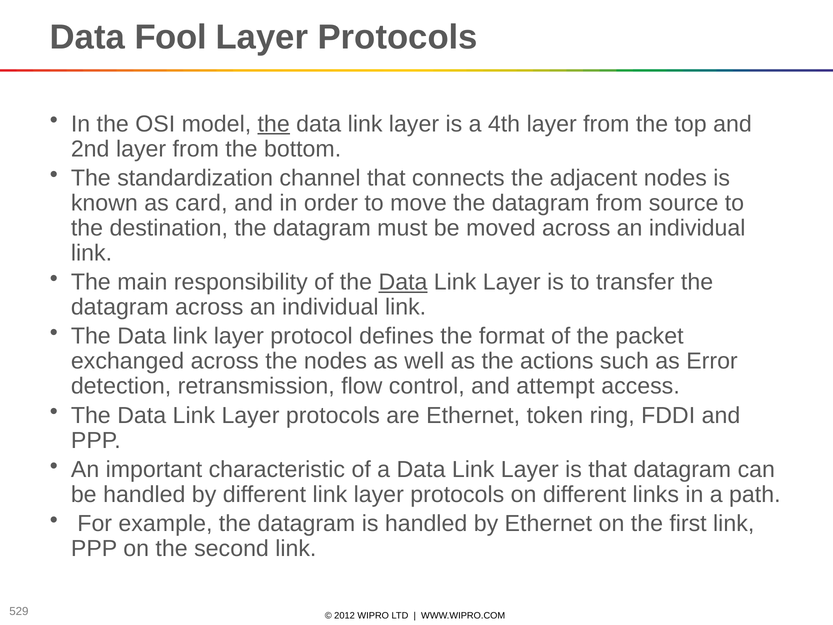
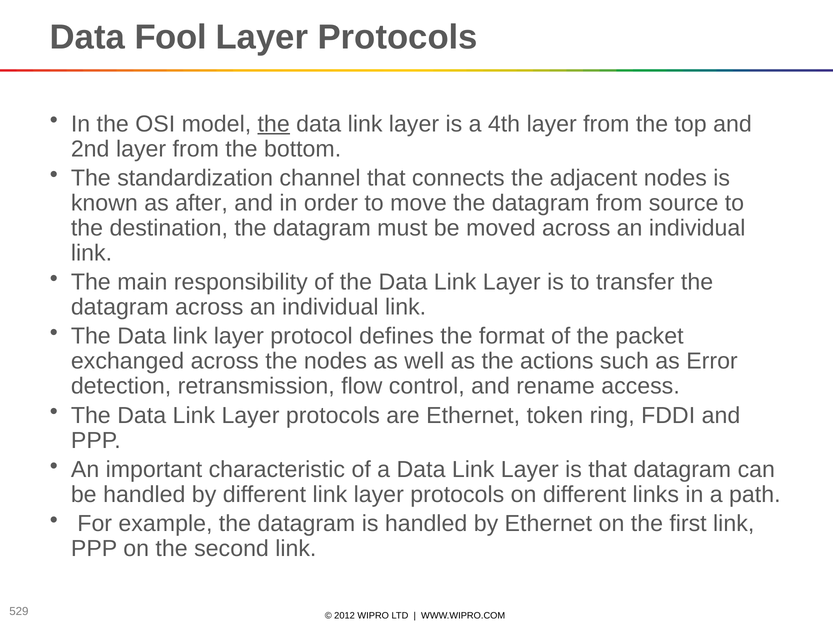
card: card -> after
Data at (403, 282) underline: present -> none
attempt: attempt -> rename
